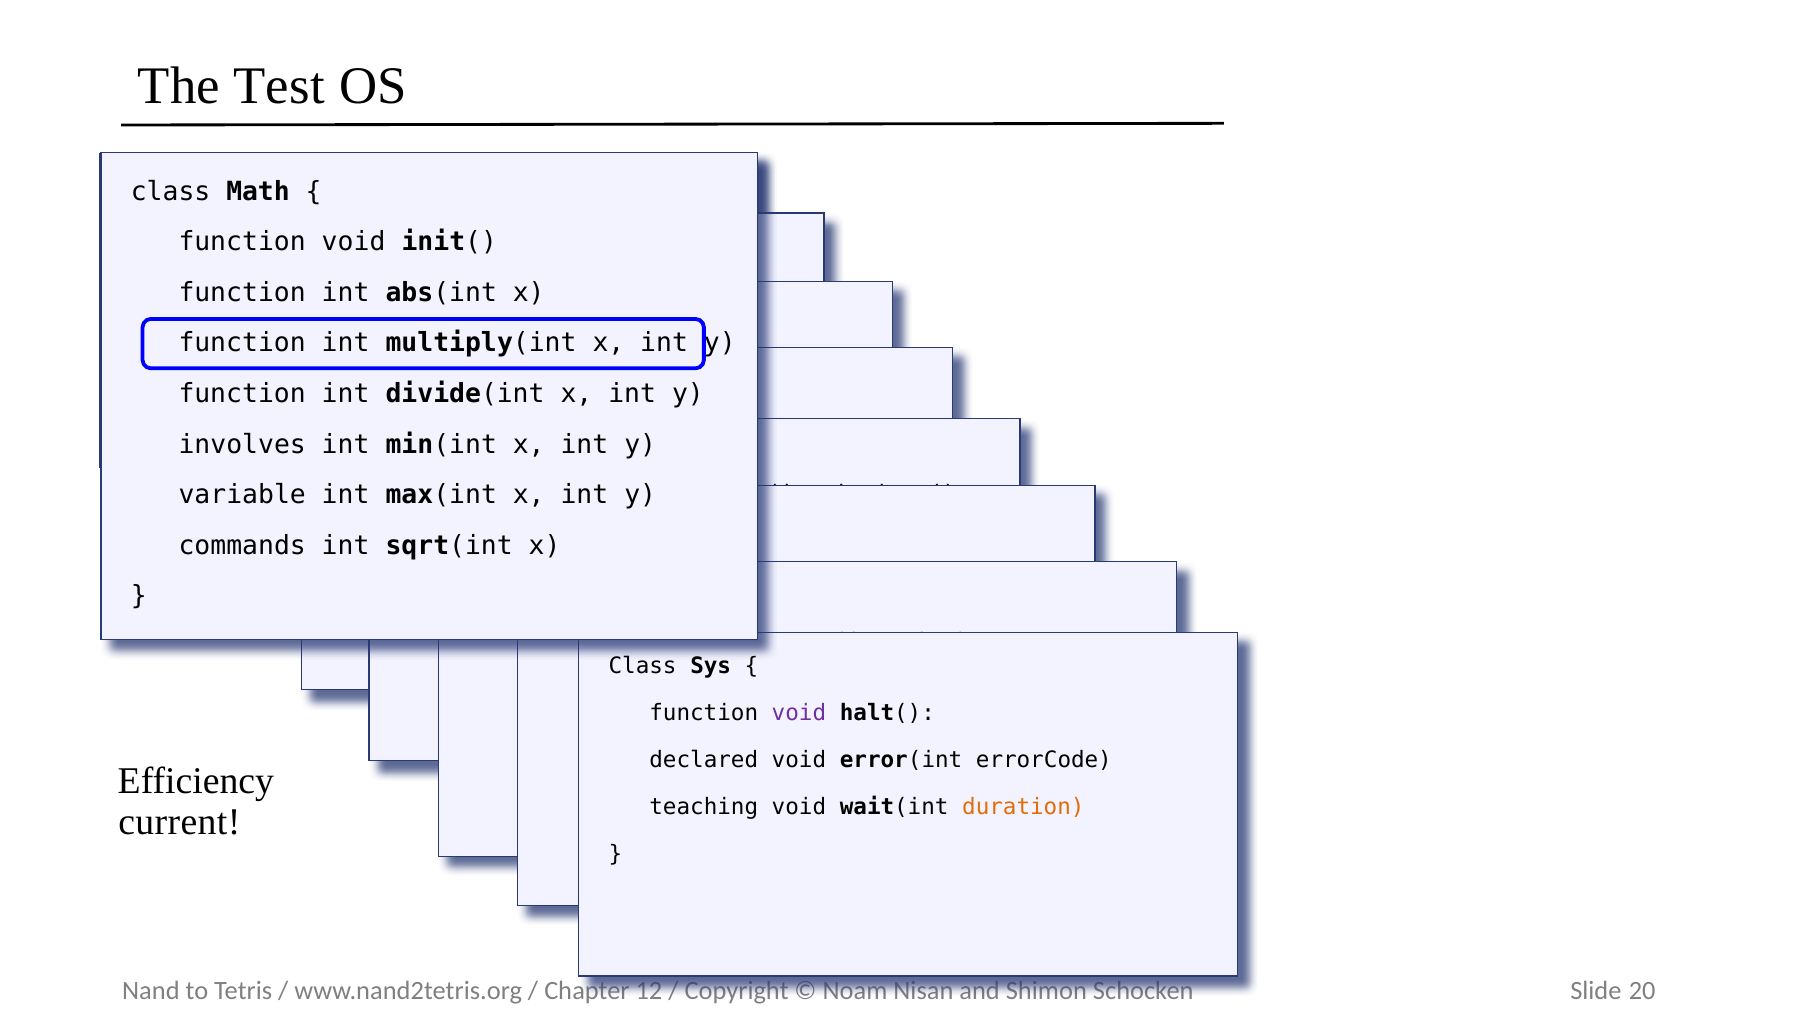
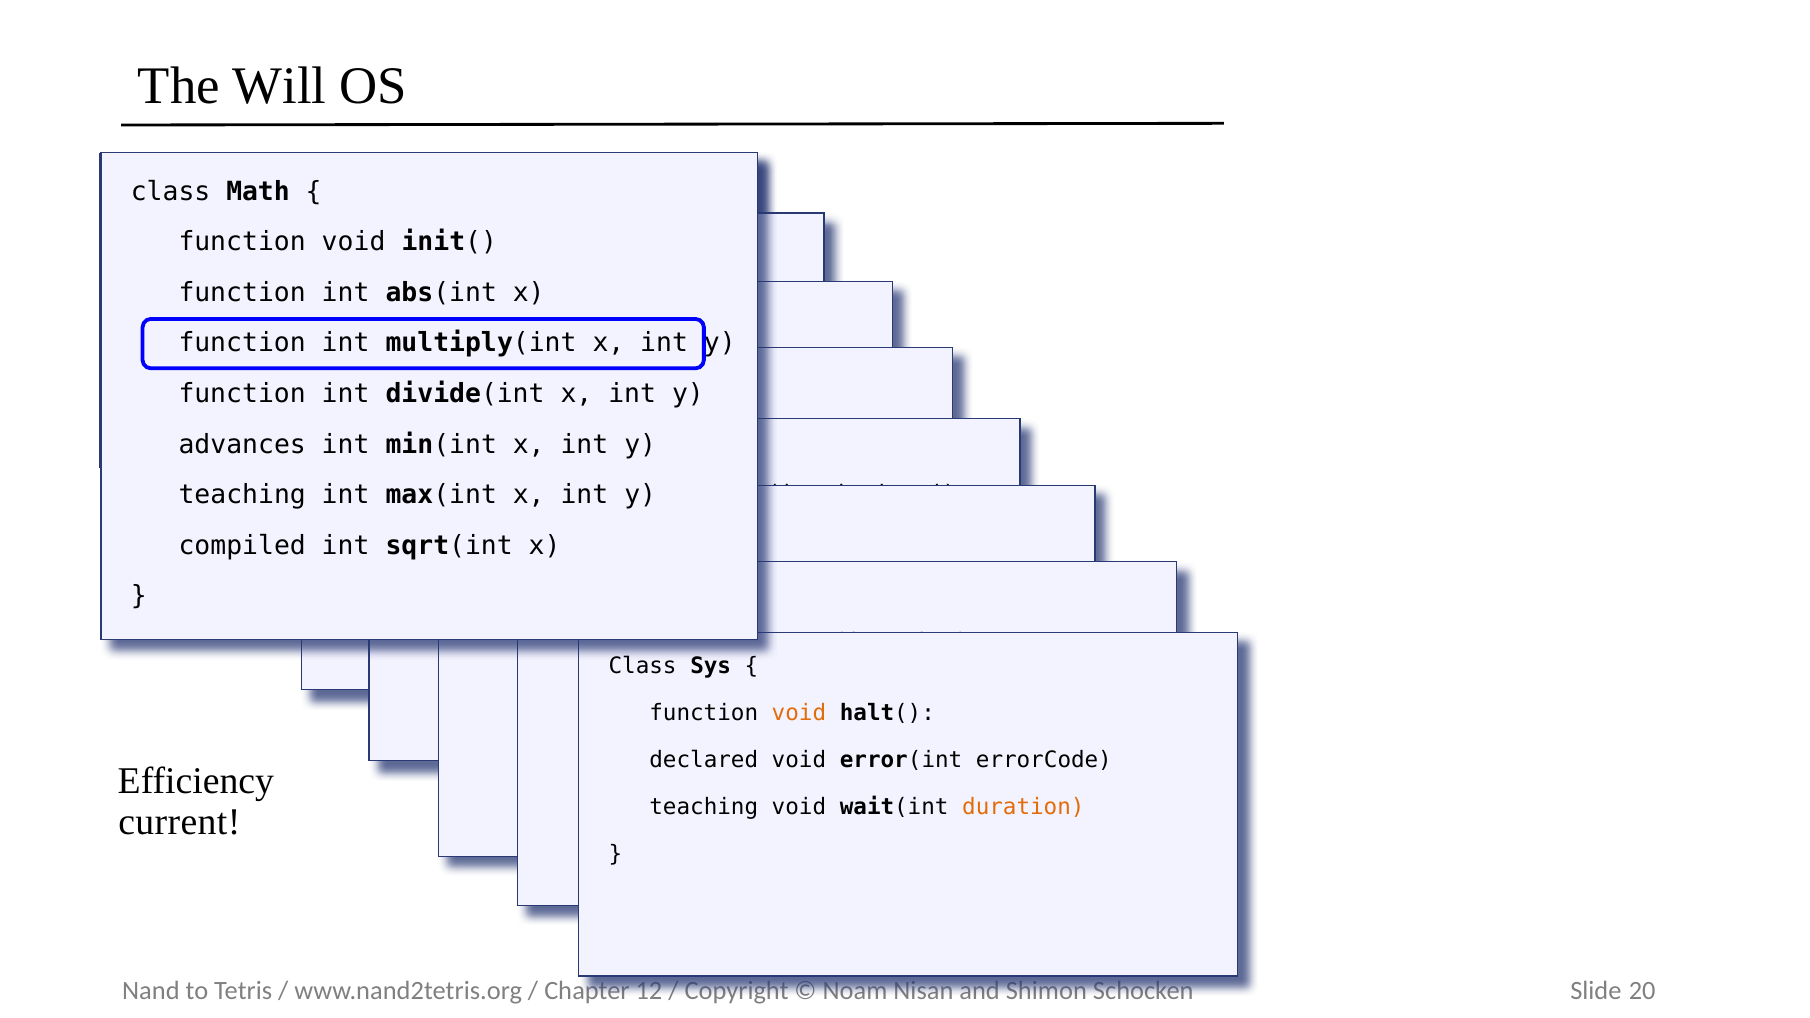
Test: Test -> Will
involves: involves -> advances
variable at (242, 495): variable -> teaching
commands: commands -> compiled
void at (799, 713) colour: purple -> orange
